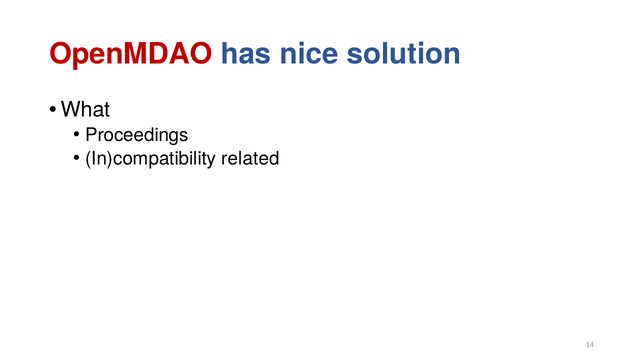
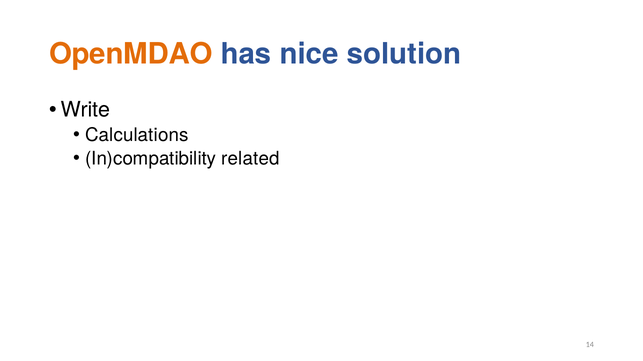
OpenMDAO colour: red -> orange
What: What -> Write
Proceedings: Proceedings -> Calculations
